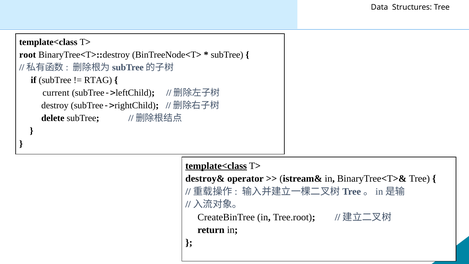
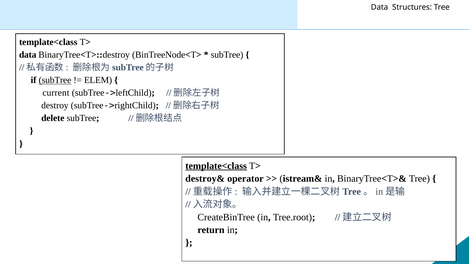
root at (28, 55): root -> data
subTree at (55, 80) underline: none -> present
RTAG: RTAG -> ELEM
